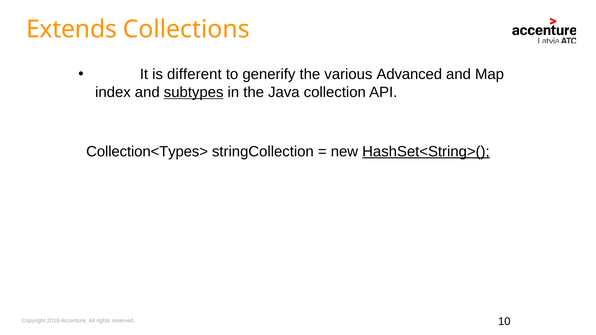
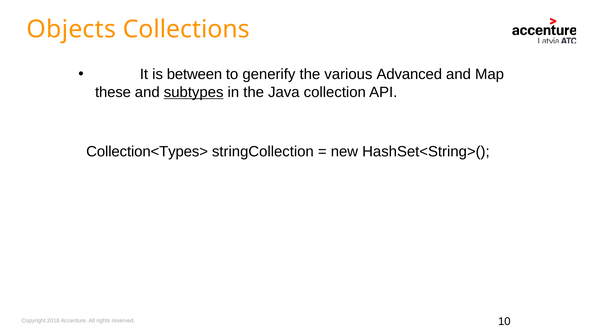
Extends: Extends -> Objects
different: different -> between
index: index -> these
HashSet<String>( underline: present -> none
